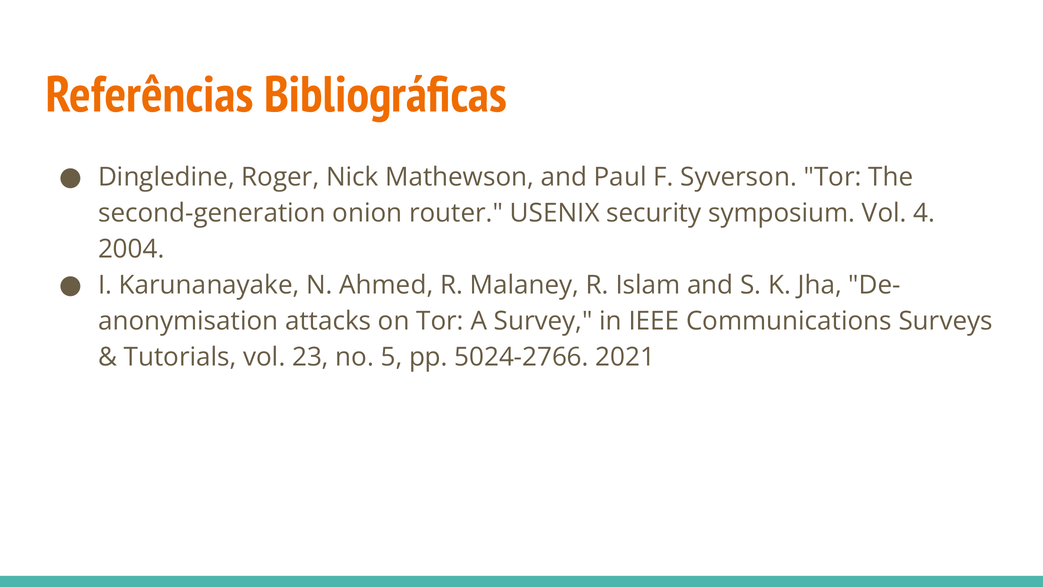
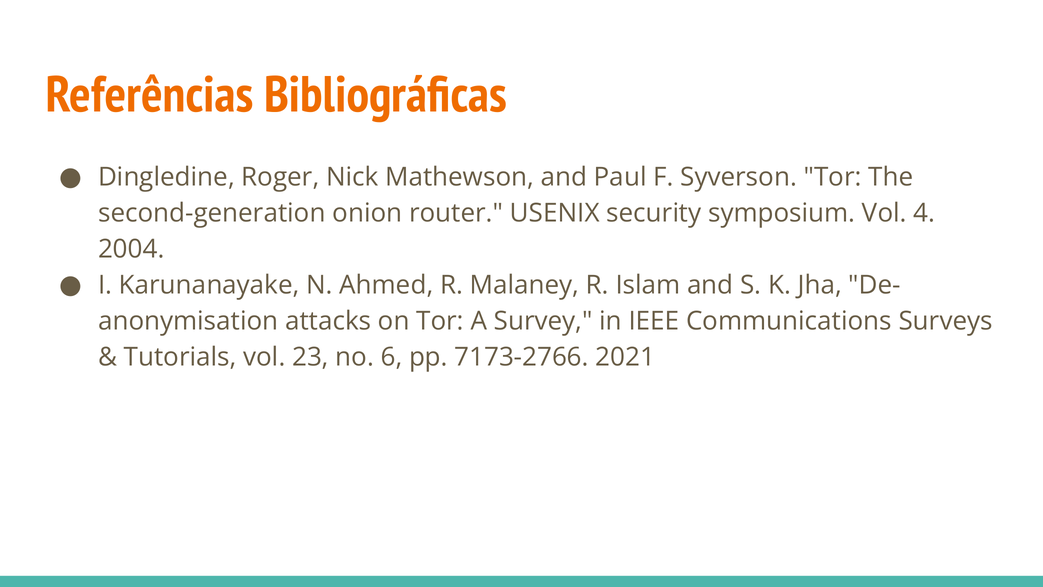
5: 5 -> 6
5024-2766: 5024-2766 -> 7173-2766
